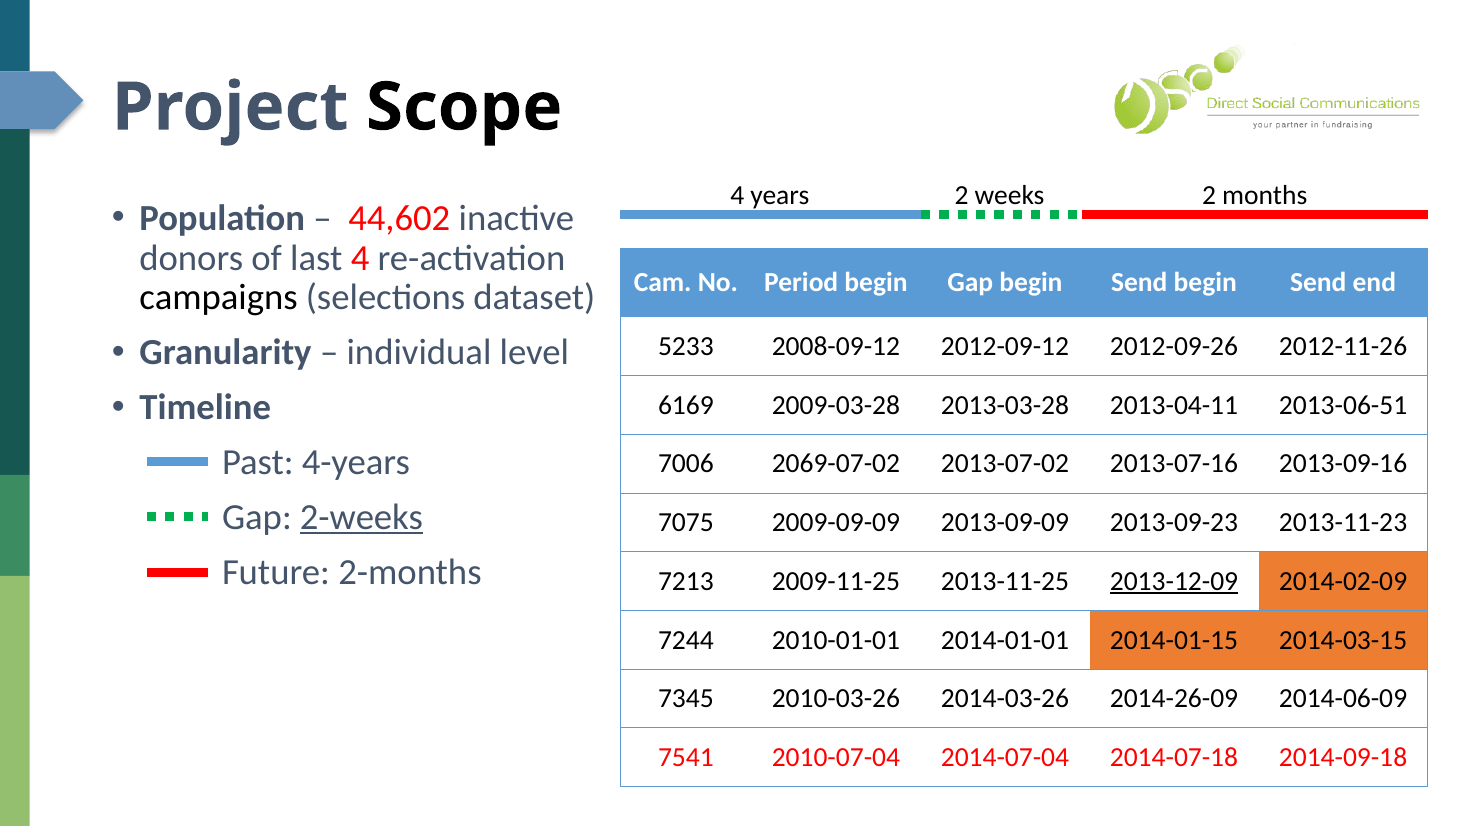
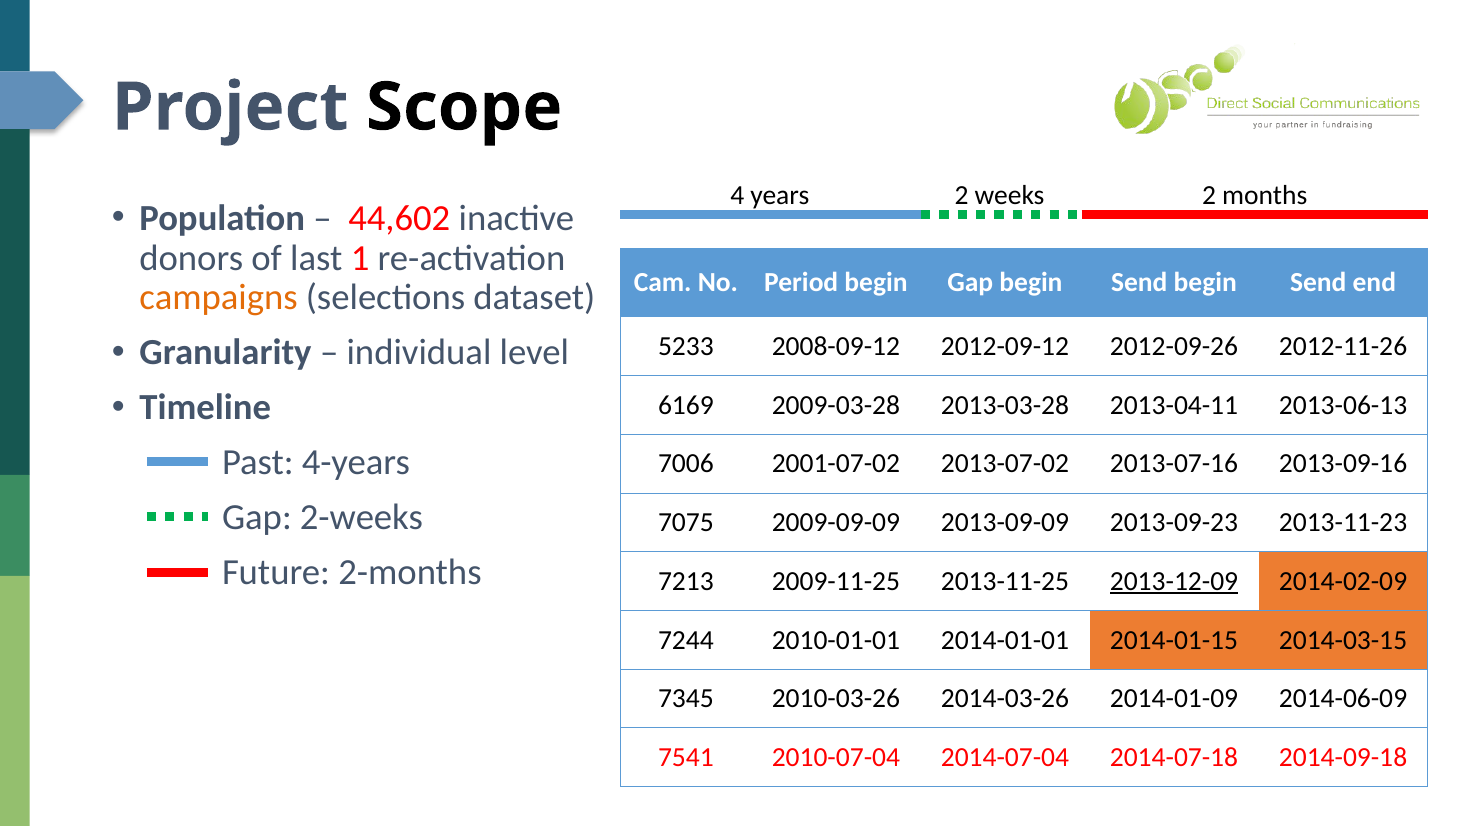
last 4: 4 -> 1
campaigns colour: black -> orange
2013-06-51: 2013-06-51 -> 2013-06-13
2069-07-02: 2069-07-02 -> 2001-07-02
2-weeks underline: present -> none
2014-26-09: 2014-26-09 -> 2014-01-09
